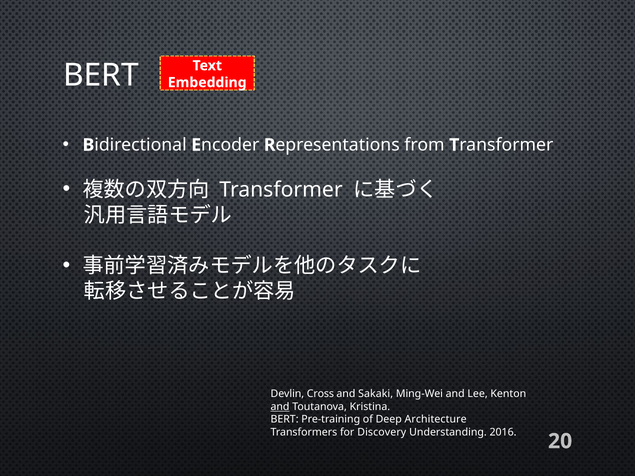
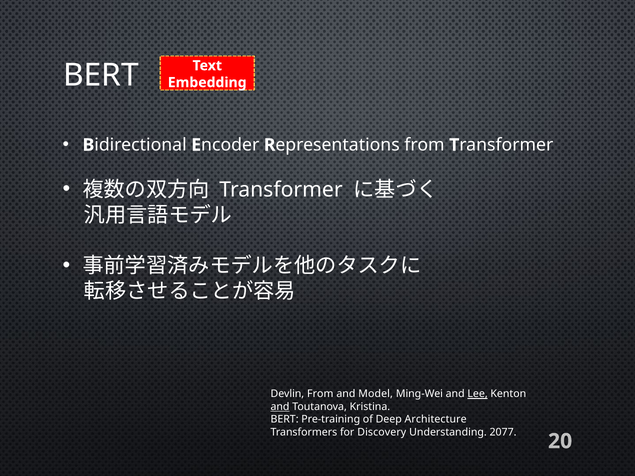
Devlin Cross: Cross -> From
Sakaki: Sakaki -> Model
Lee underline: none -> present
2016: 2016 -> 2077
